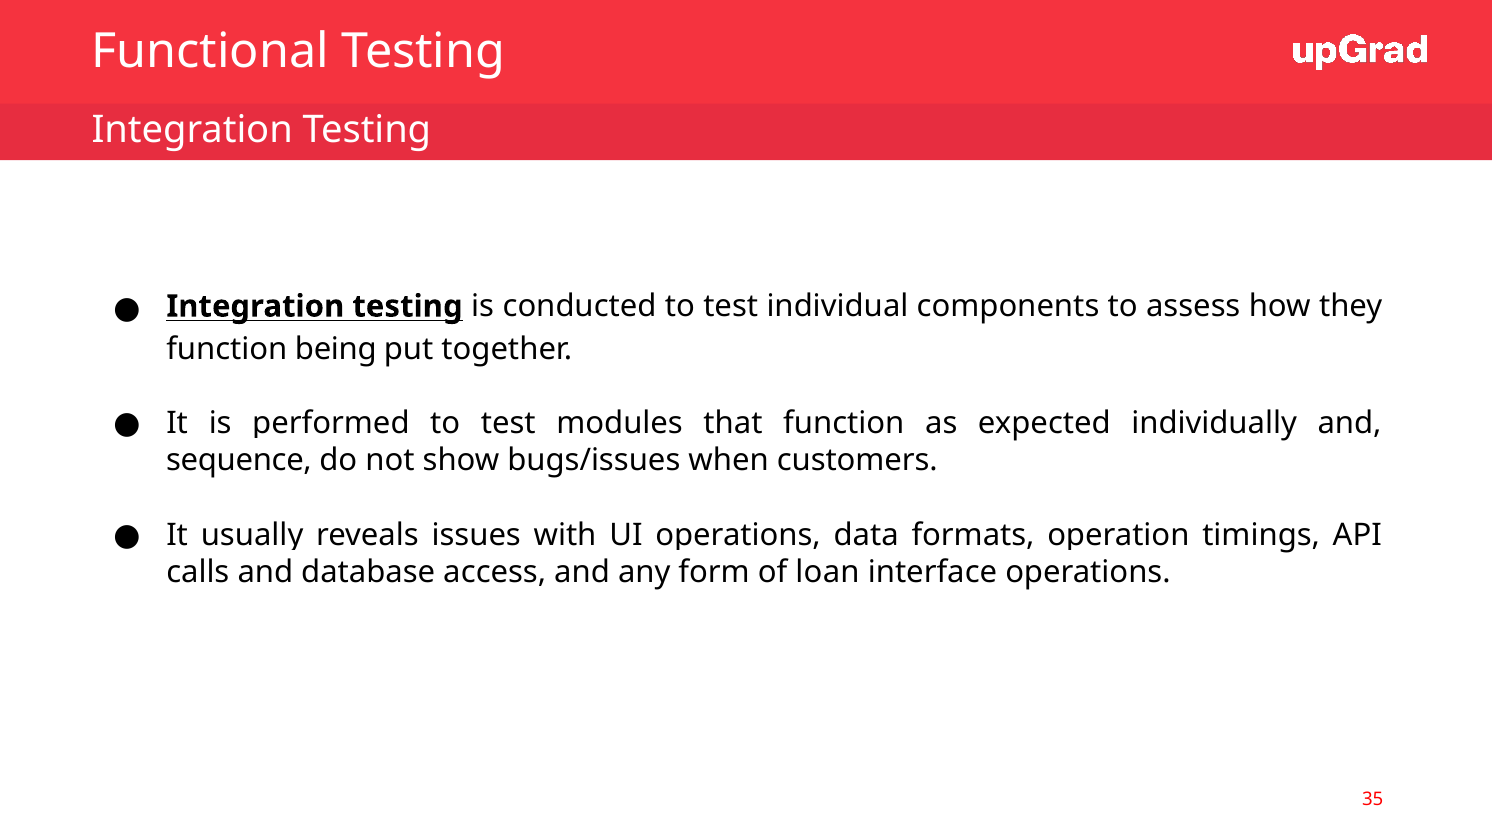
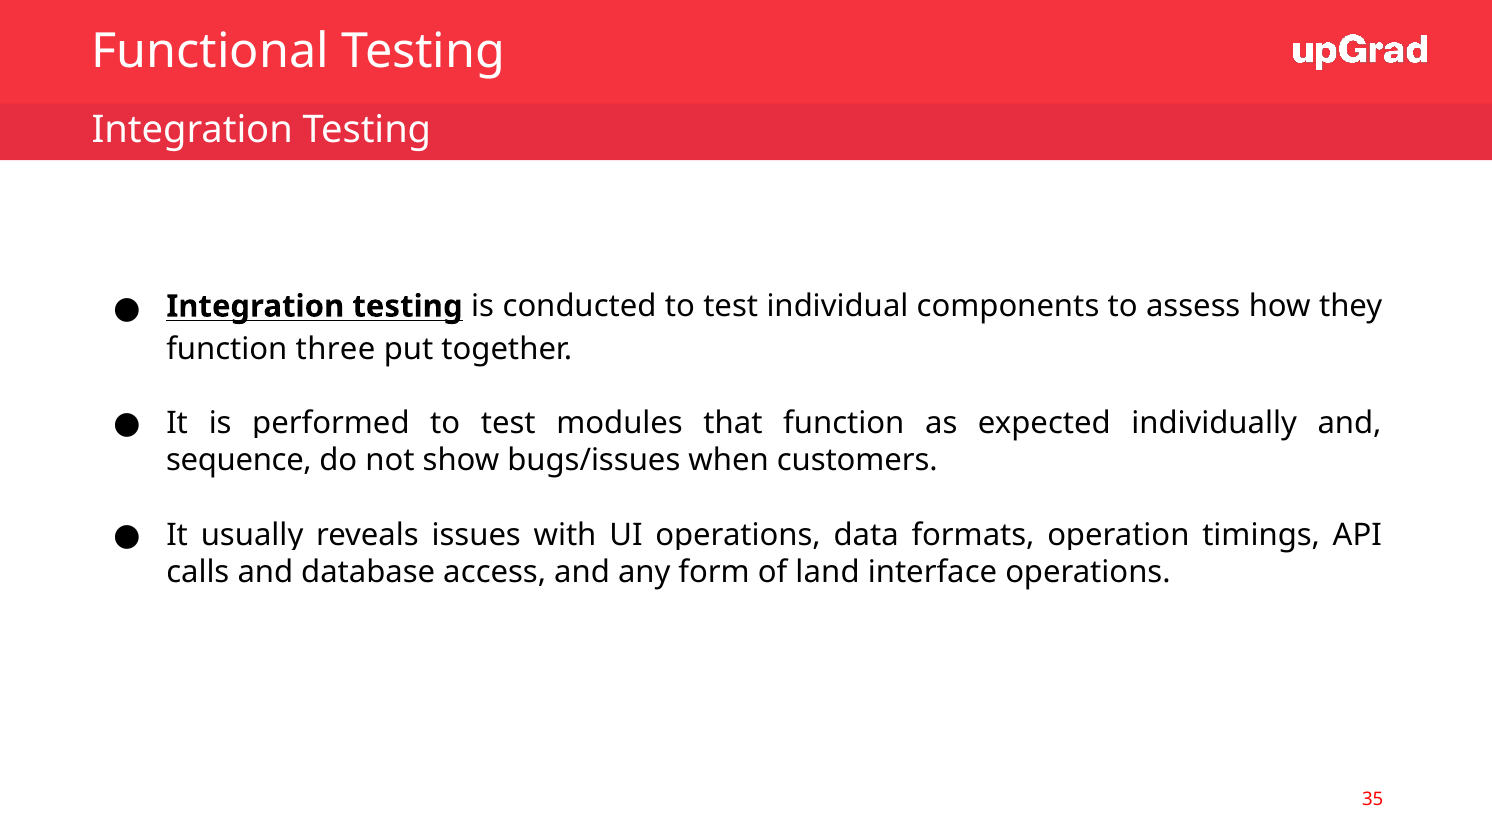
being: being -> three
loan: loan -> land
